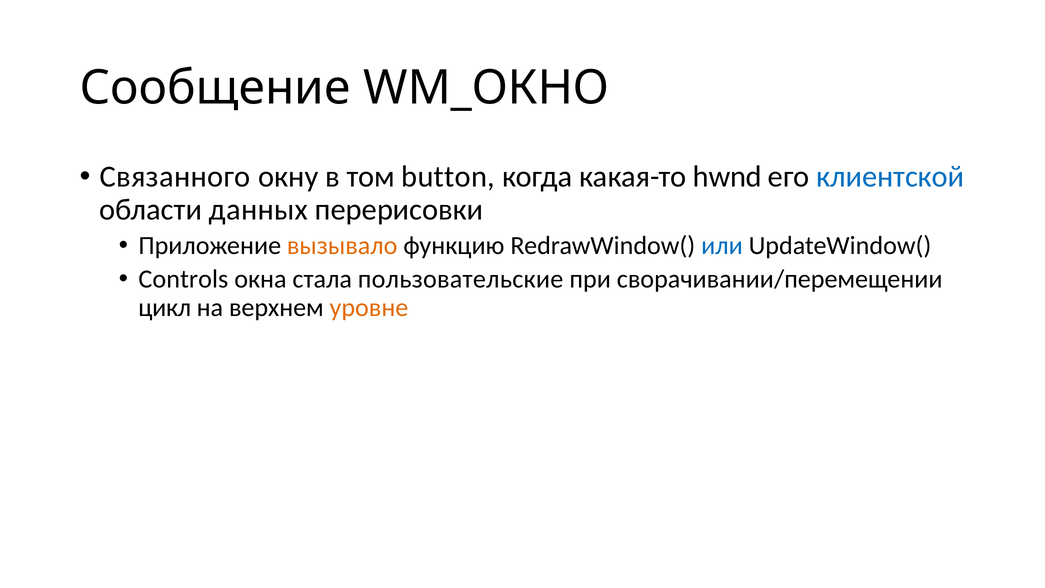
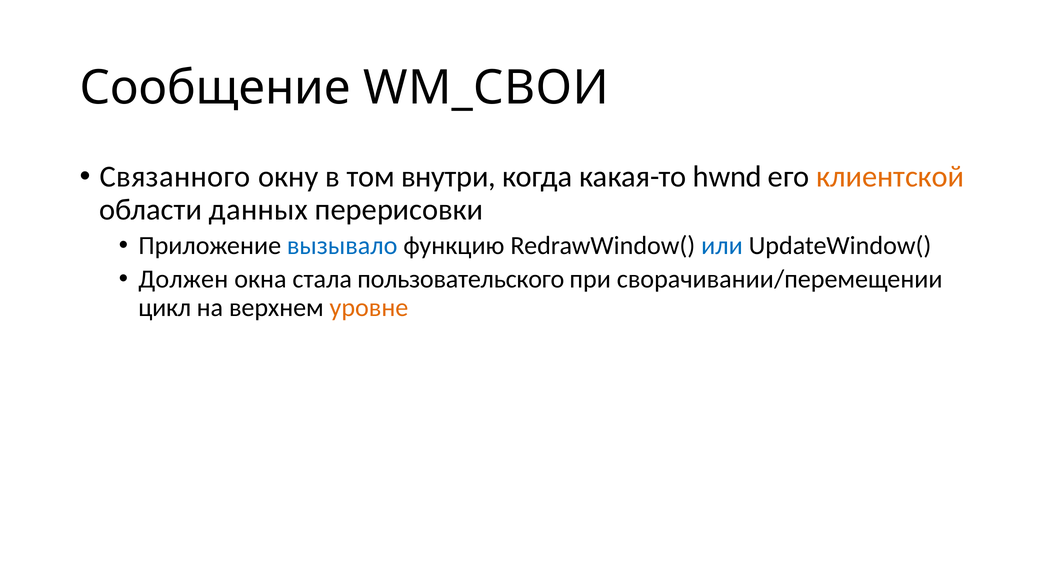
WM_ОКНО: WM_ОКНО -> WM_СВОИ
button: button -> внутри
клиентской colour: blue -> orange
вызывало colour: orange -> blue
Controls: Controls -> Должен
пользовательские: пользовательские -> пользовательского
